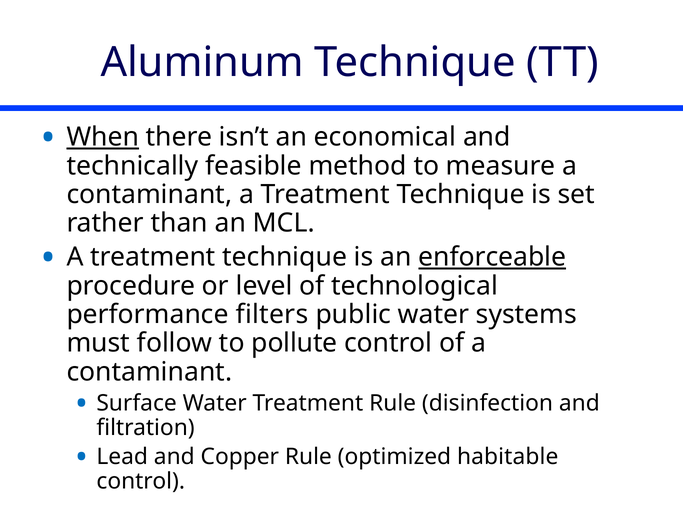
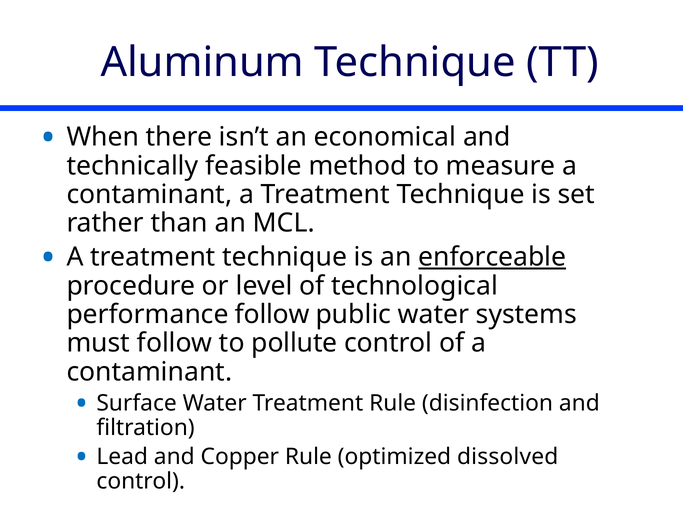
When underline: present -> none
performance filters: filters -> follow
habitable: habitable -> dissolved
